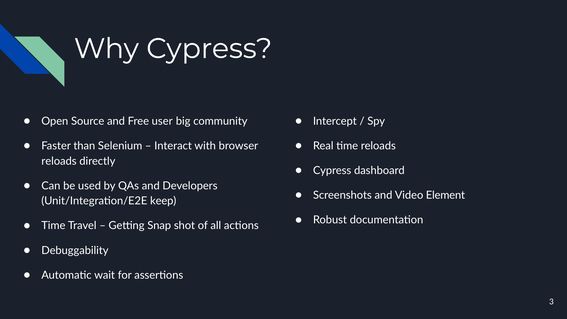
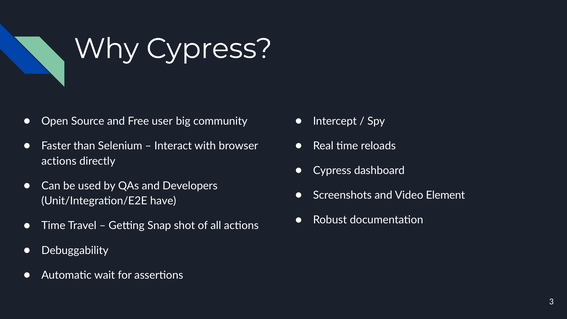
reloads at (59, 161): reloads -> actions
keep: keep -> have
